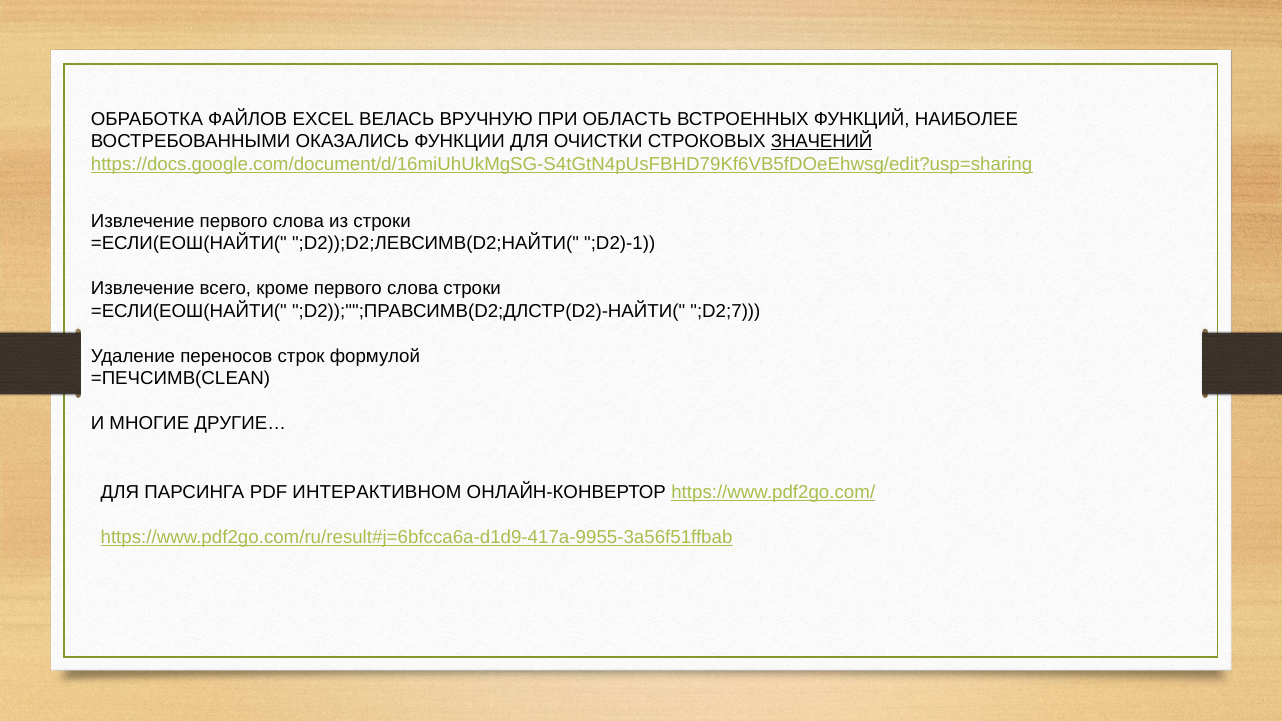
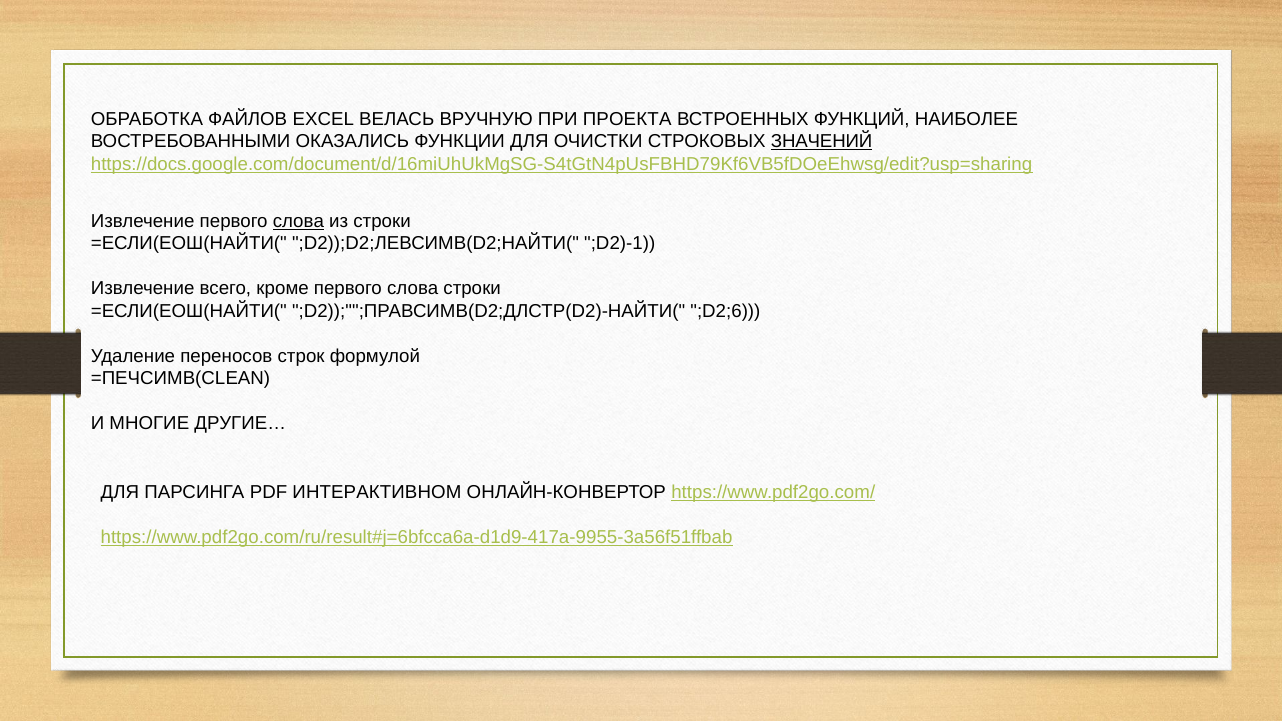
ОБЛАСТЬ: ОБЛАСТЬ -> ПРОЕКТА
слова at (298, 221) underline: none -> present
;D2;7: ;D2;7 -> ;D2;6
